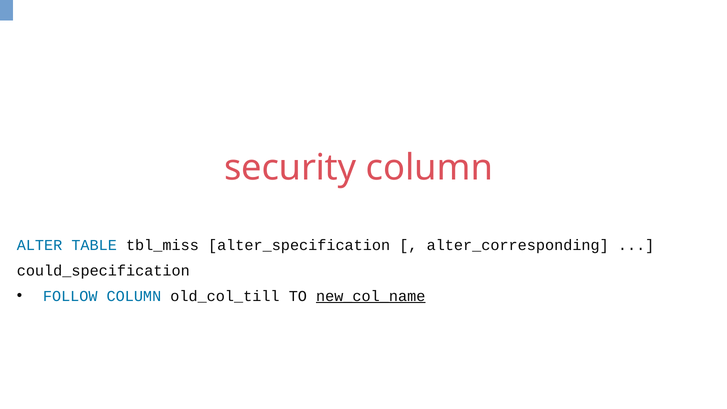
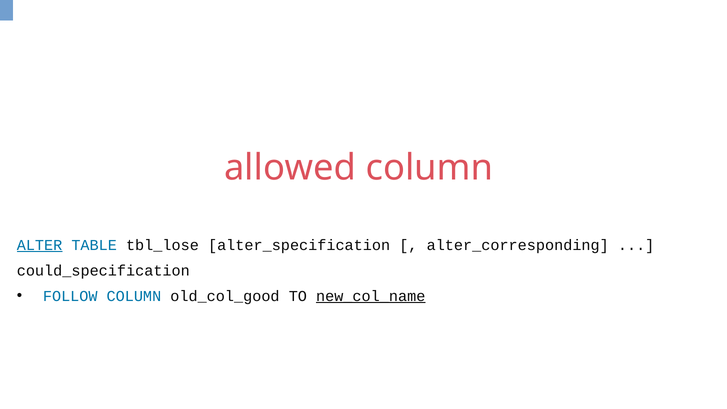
security: security -> allowed
ALTER underline: none -> present
tbl_miss: tbl_miss -> tbl_lose
old_col_till: old_col_till -> old_col_good
